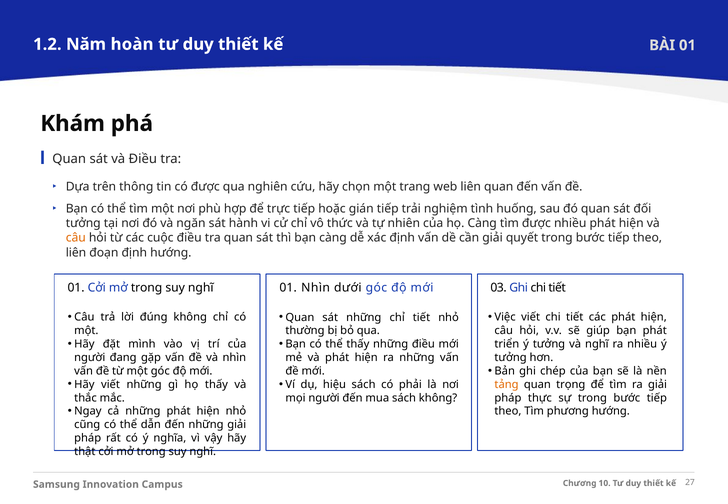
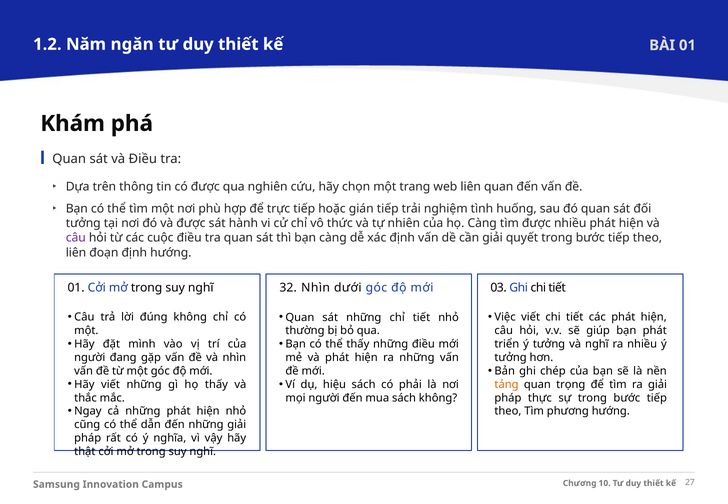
hoàn: hoàn -> ngăn
và ngăn: ngăn -> được
câu at (76, 238) colour: orange -> purple
nghĩ 01: 01 -> 32
